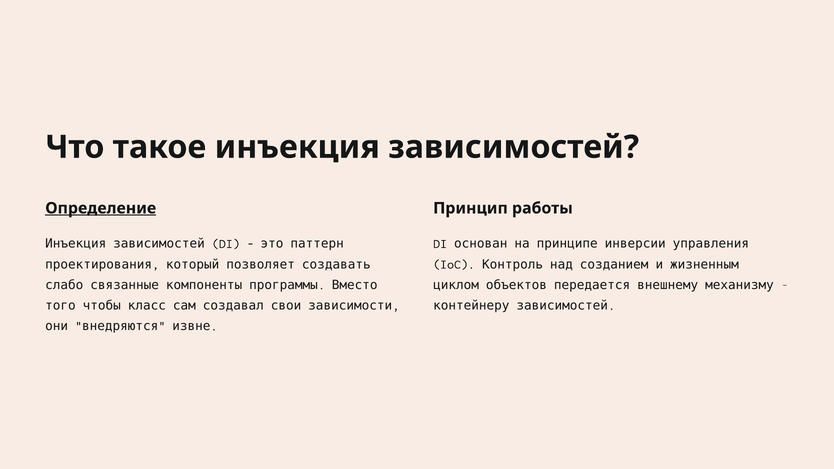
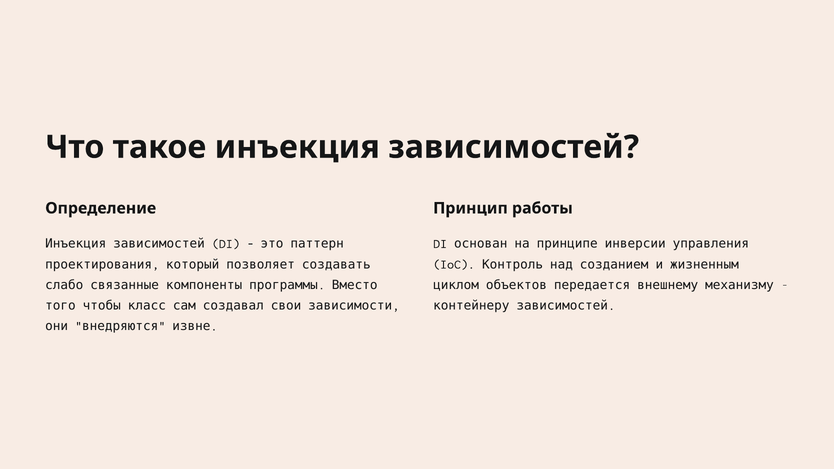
Определение underline: present -> none
